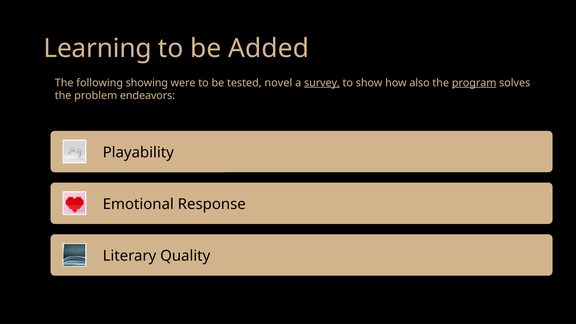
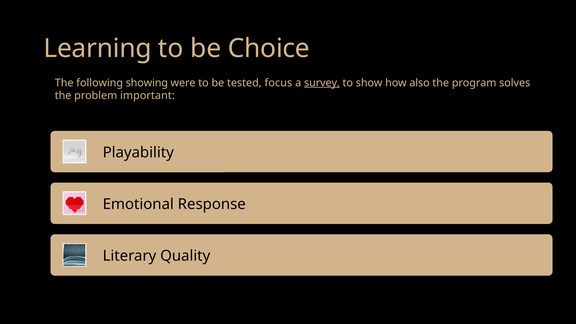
Added: Added -> Choice
novel: novel -> focus
program underline: present -> none
endeavors: endeavors -> important
